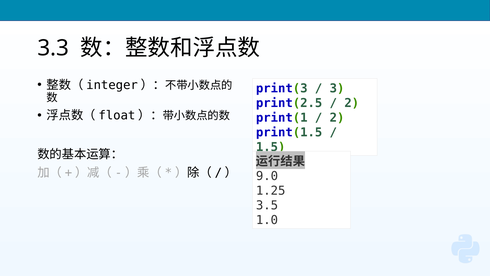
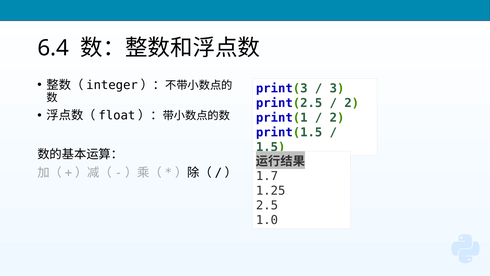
3.3: 3.3 -> 6.4
9.0: 9.0 -> 1.7
3.5: 3.5 -> 2.5
